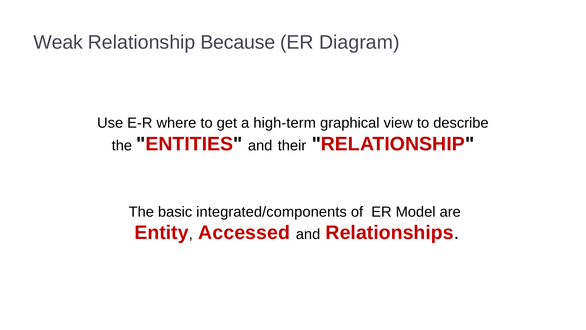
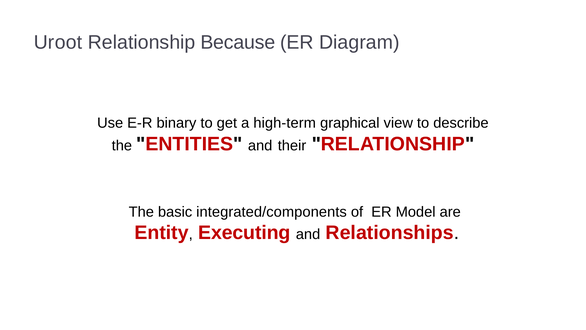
Weak: Weak -> Uroot
where: where -> binary
Accessed: Accessed -> Executing
